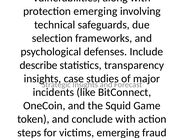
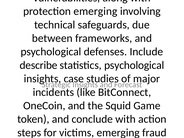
selection: selection -> between
statistics transparency: transparency -> psychological
